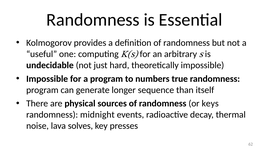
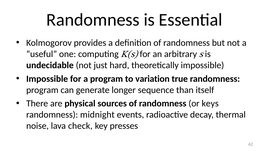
numbers: numbers -> variation
solves: solves -> check
